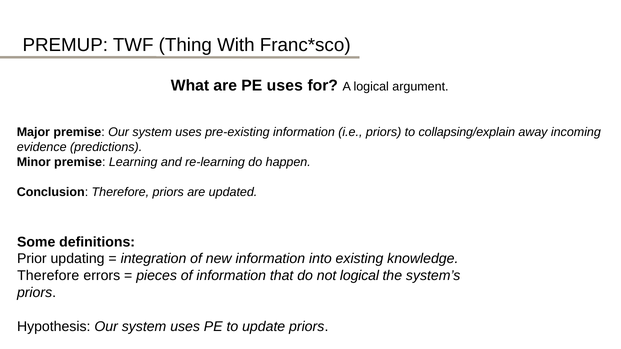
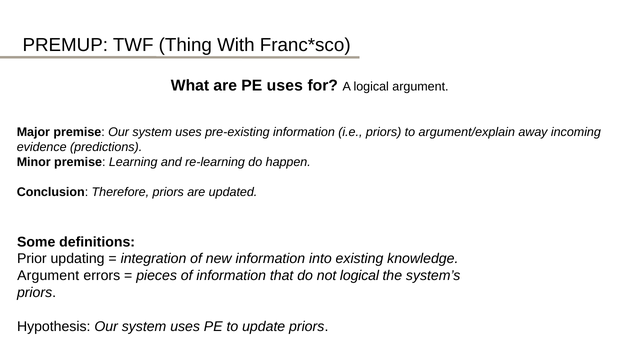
collapsing/explain: collapsing/explain -> argument/explain
Therefore at (48, 276): Therefore -> Argument
